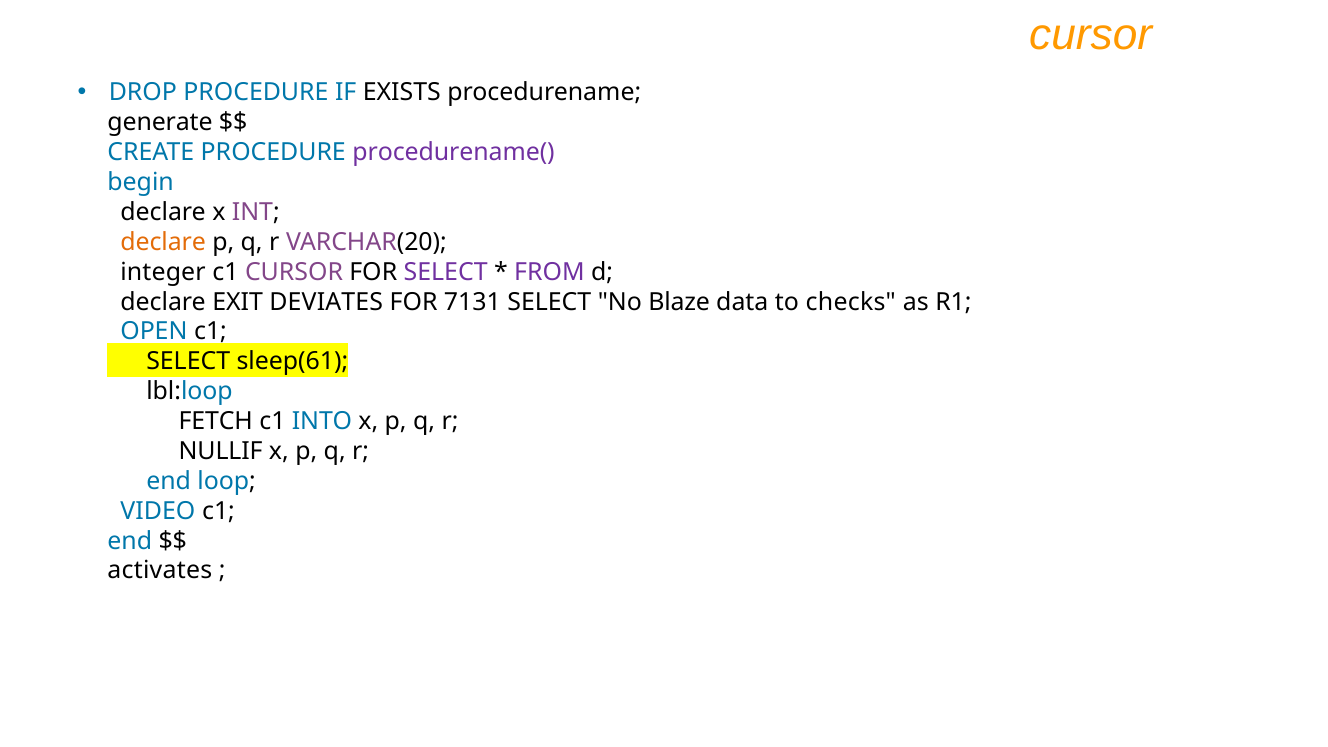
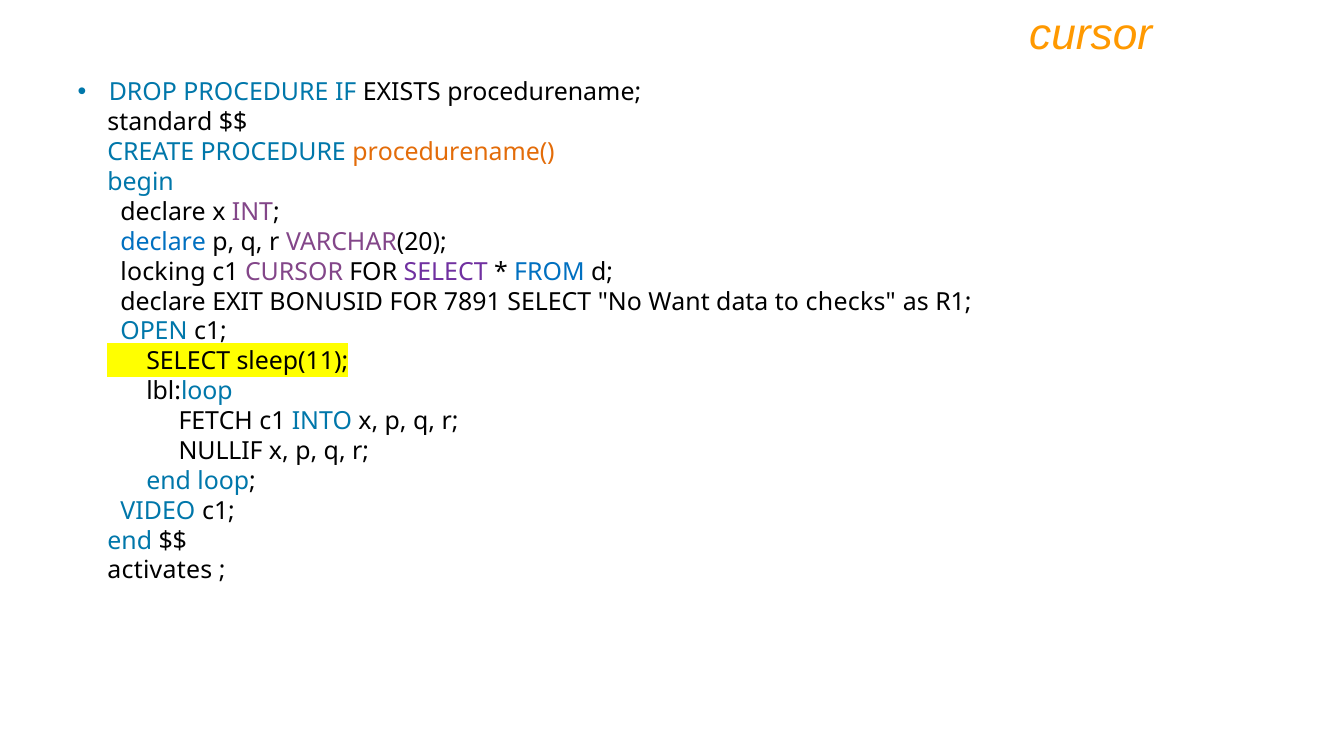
generate: generate -> standard
procedurename( colour: purple -> orange
declare at (163, 242) colour: orange -> blue
integer: integer -> locking
FROM colour: purple -> blue
DEVIATES: DEVIATES -> BONUSID
7131: 7131 -> 7891
Blaze: Blaze -> Want
sleep(61: sleep(61 -> sleep(11
